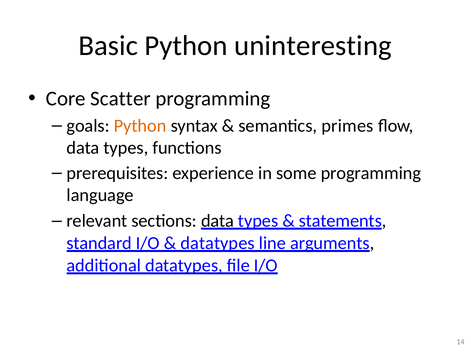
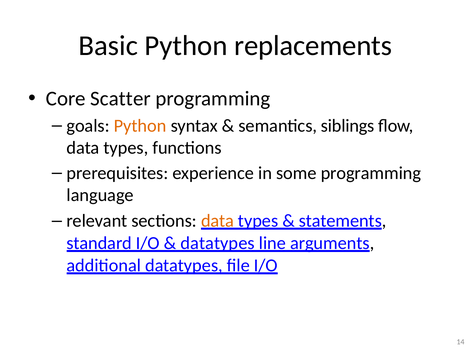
uninteresting: uninteresting -> replacements
primes: primes -> siblings
data at (218, 221) colour: black -> orange
